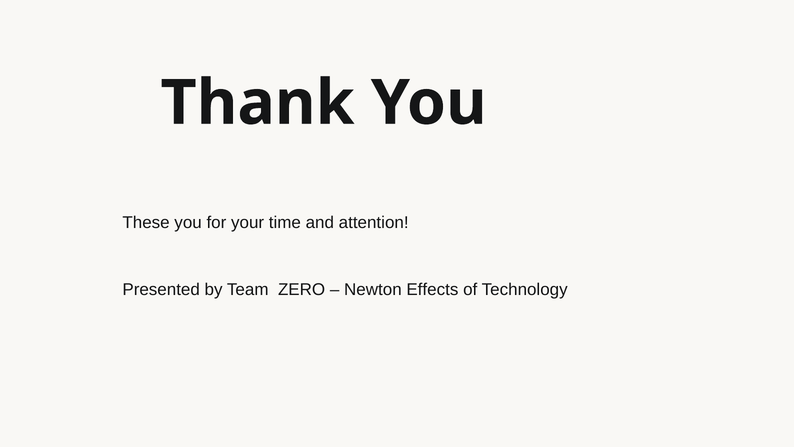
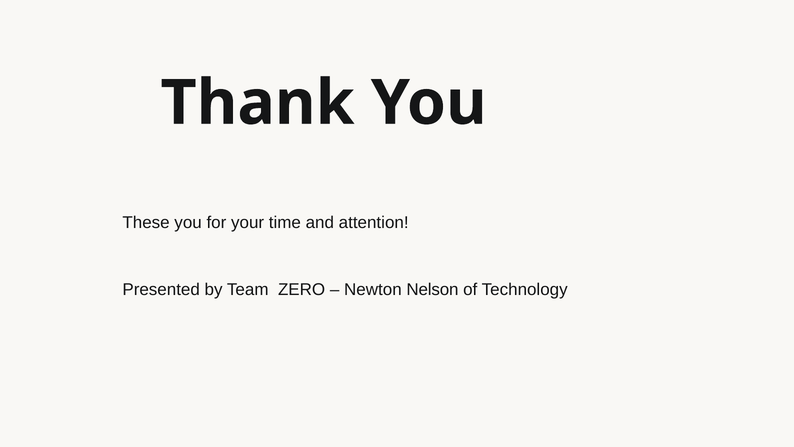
Effects: Effects -> Nelson
